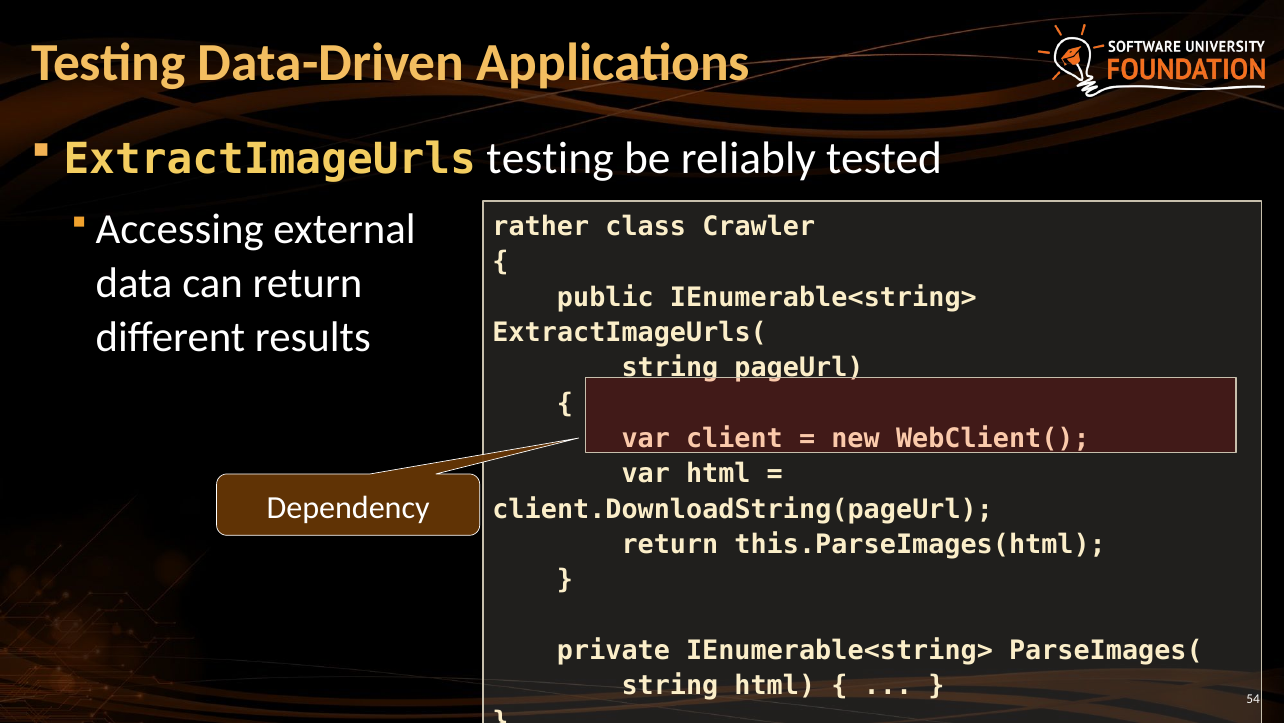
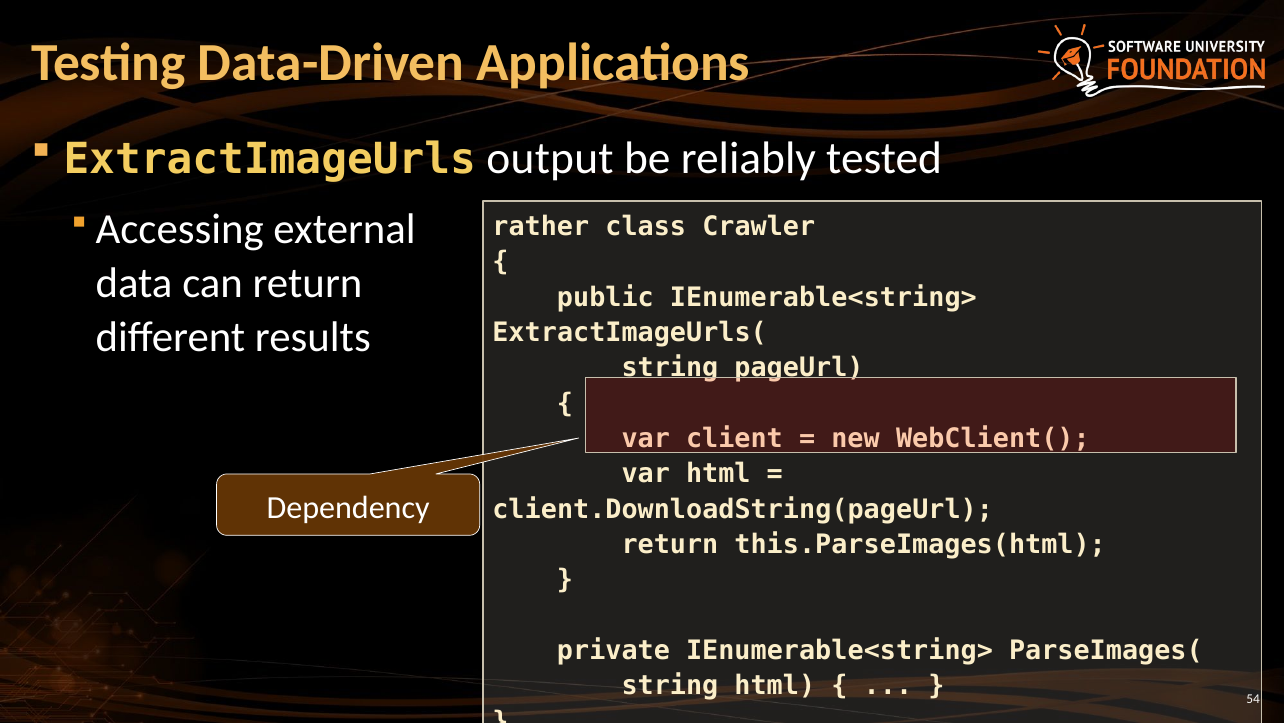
ExtractImageUrls testing: testing -> output
